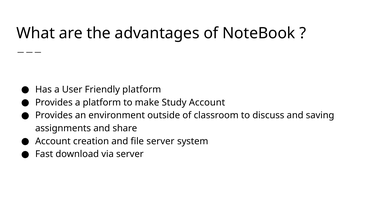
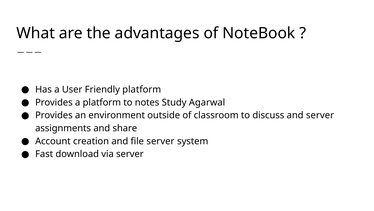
make: make -> notes
Study Account: Account -> Agarwal
and saving: saving -> server
